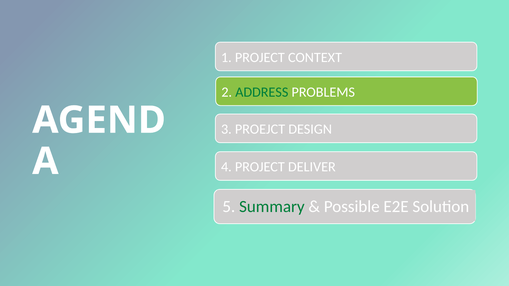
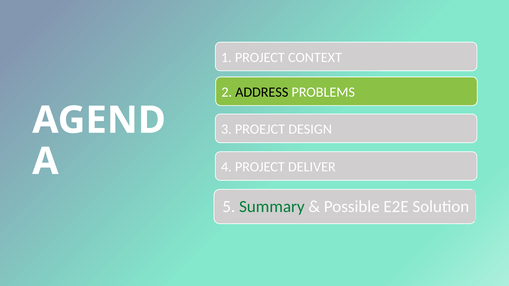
ADDRESS colour: green -> black
